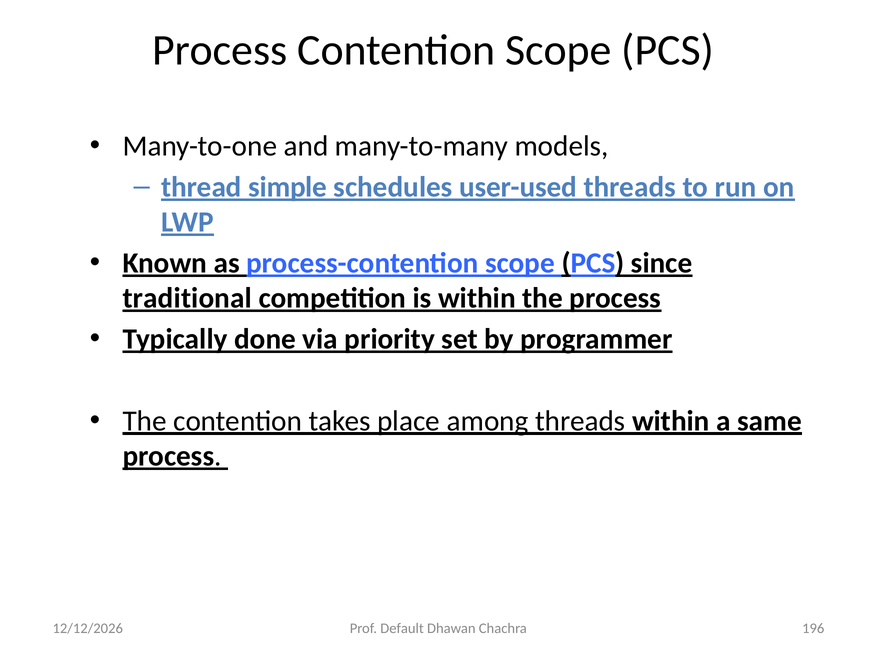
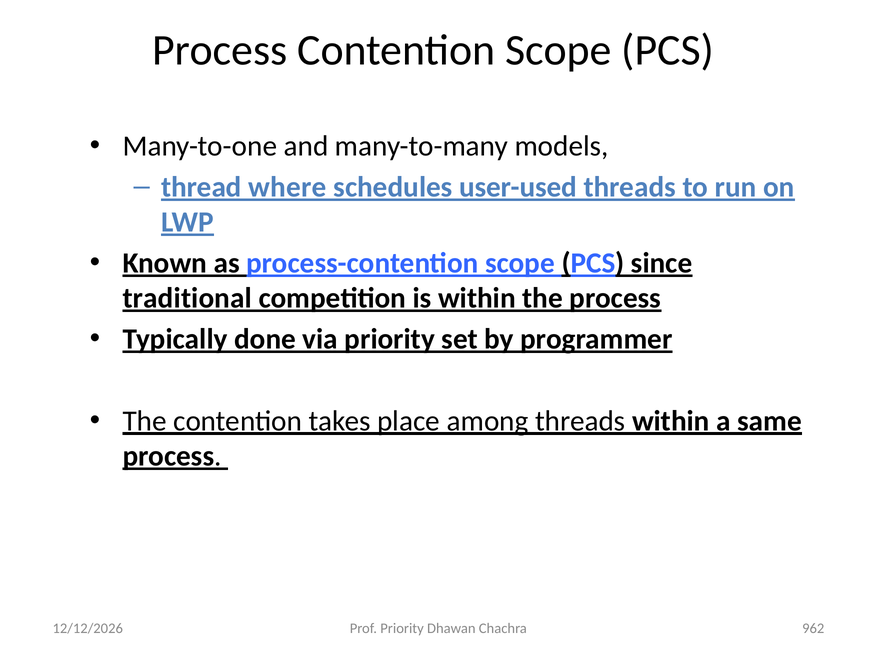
simple: simple -> where
Prof Default: Default -> Priority
196: 196 -> 962
